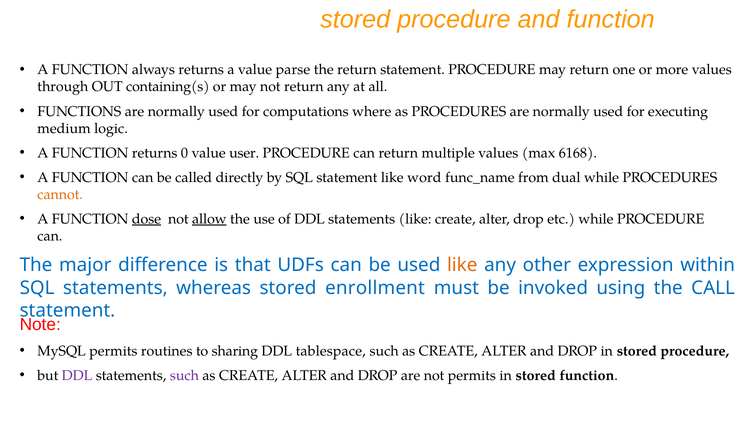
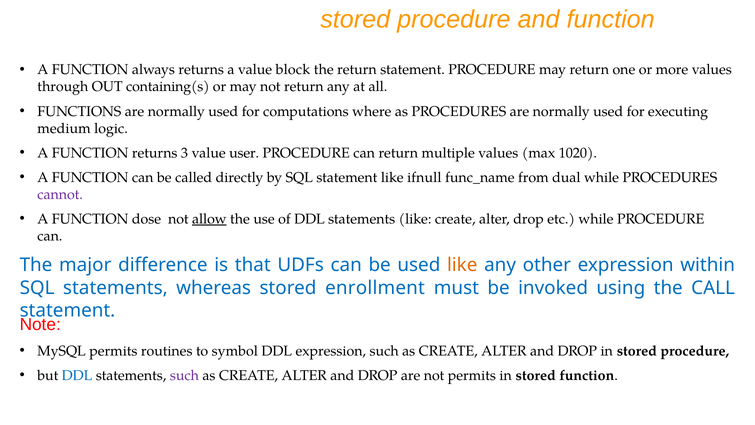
parse: parse -> block
0: 0 -> 3
6168: 6168 -> 1020
word: word -> ifnull
cannot colour: orange -> purple
dose underline: present -> none
sharing: sharing -> symbol
DDL tablespace: tablespace -> expression
DDL at (77, 375) colour: purple -> blue
